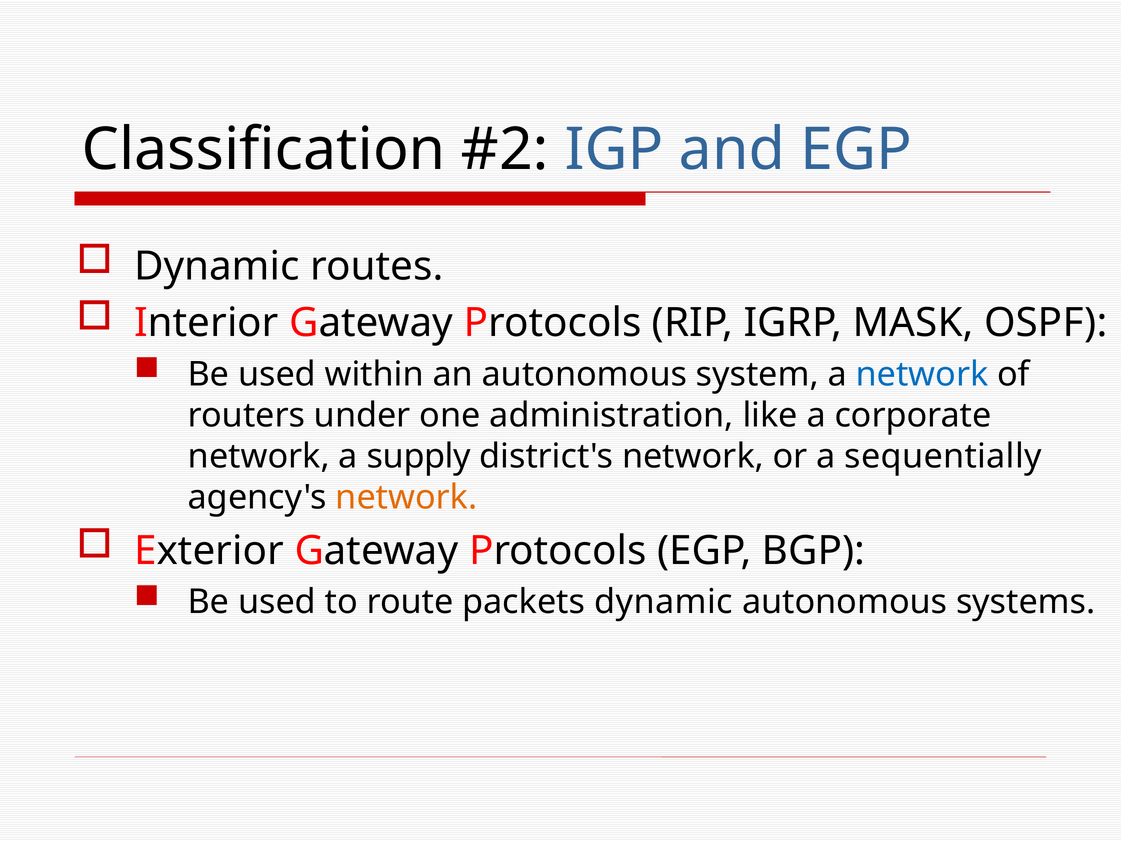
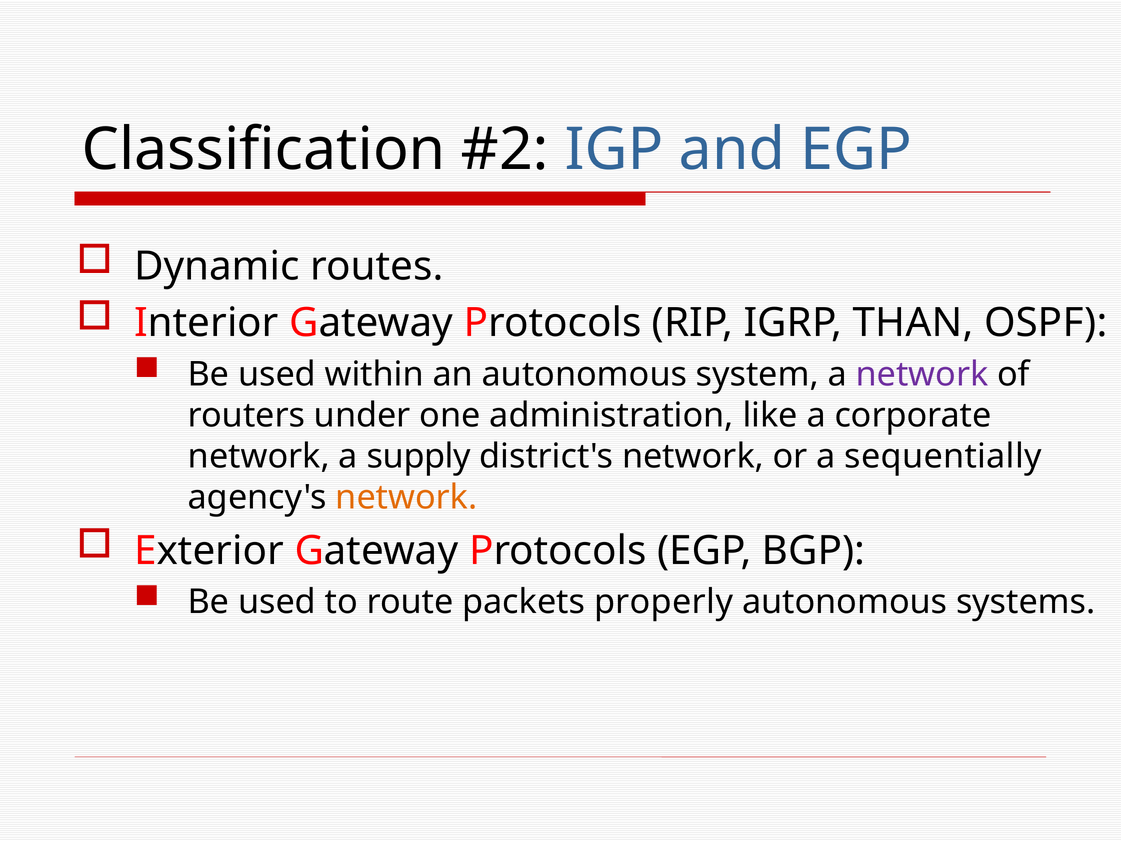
MASK: MASK -> THAN
network at (922, 374) colour: blue -> purple
packets dynamic: dynamic -> properly
